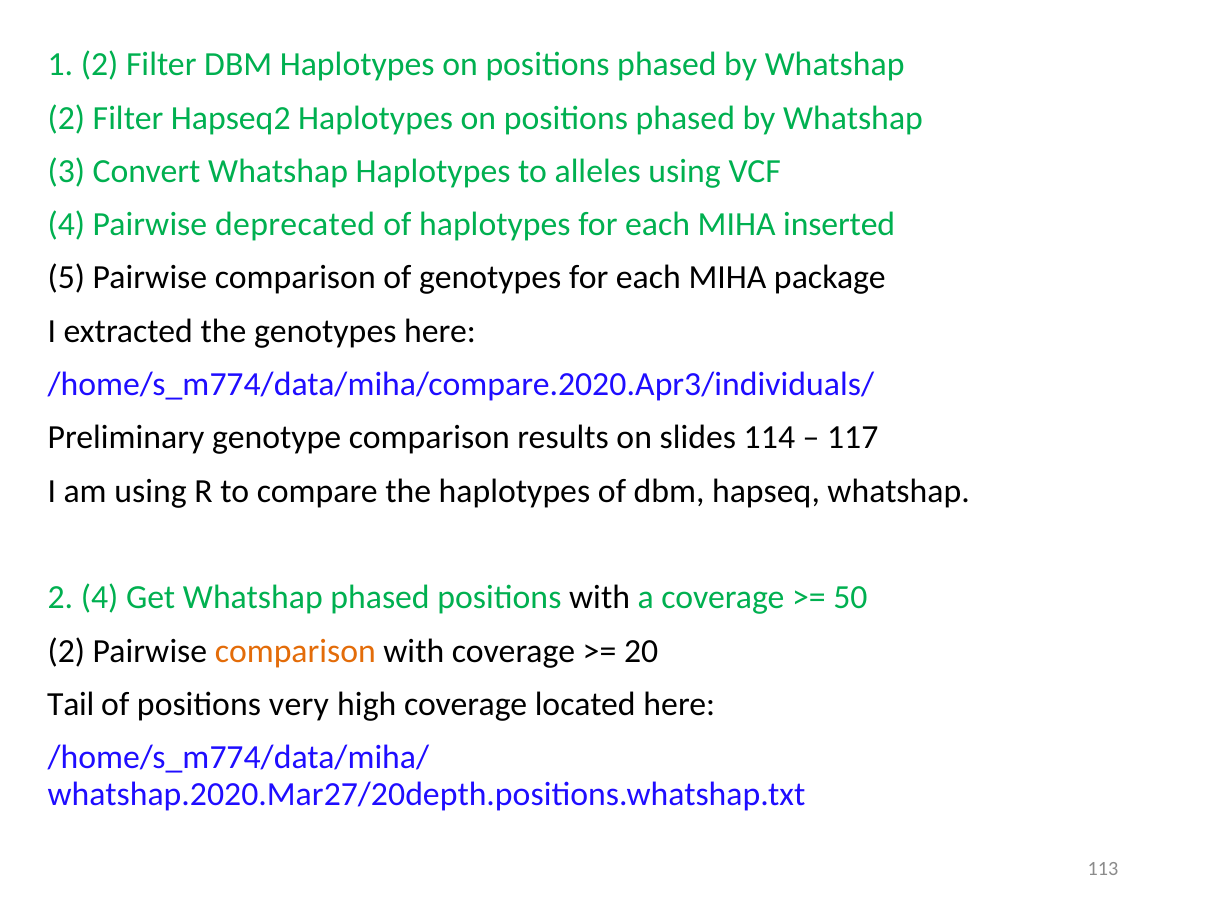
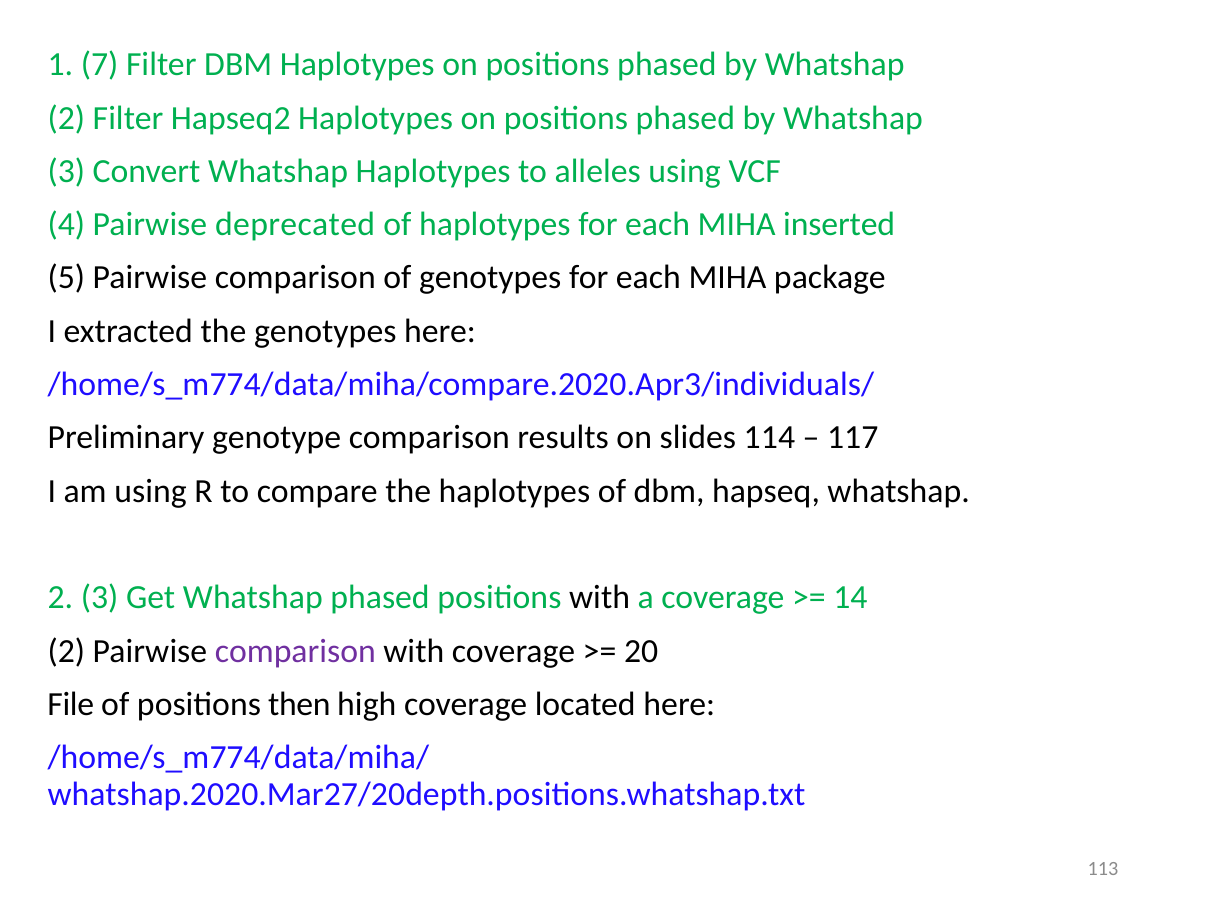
1 2: 2 -> 7
2 4: 4 -> 3
50: 50 -> 14
comparison at (295, 651) colour: orange -> purple
Tail: Tail -> File
very: very -> then
